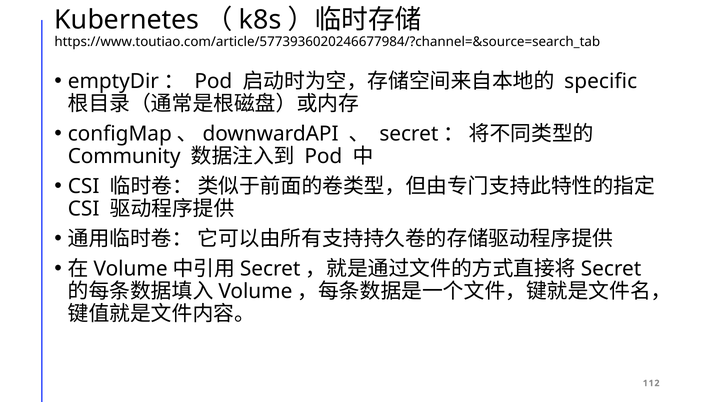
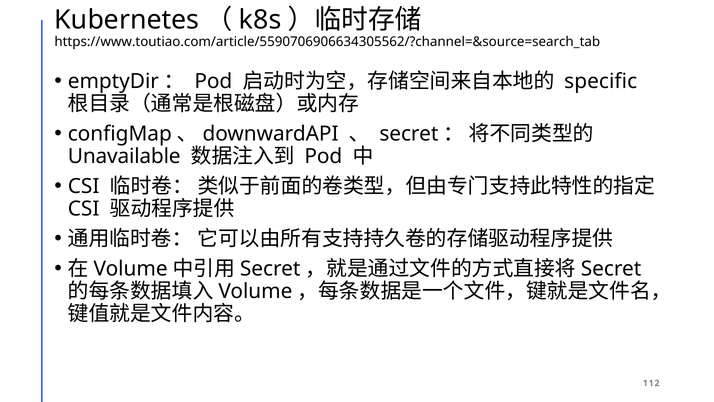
https://www.toutiao.com/article/5773936020246677984/?channel=&source=search_tab: https://www.toutiao.com/article/5773936020246677984/?channel=&source=search_tab -> https://www.toutiao.com/article/5590706906634305562/?channel=&source=search_tab
Community: Community -> Unavailable
